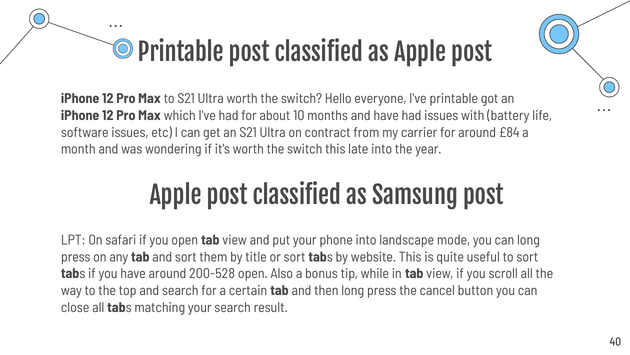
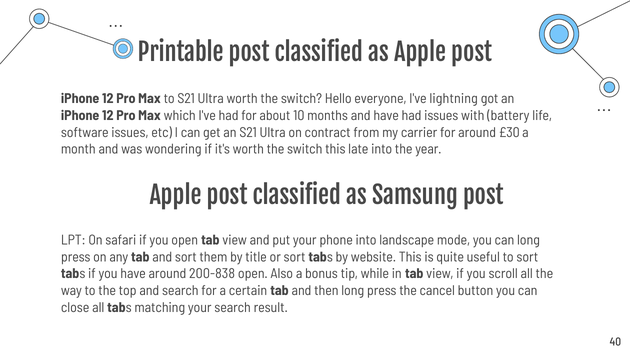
I've printable: printable -> lightning
£84: £84 -> £30
200-528: 200-528 -> 200-838
